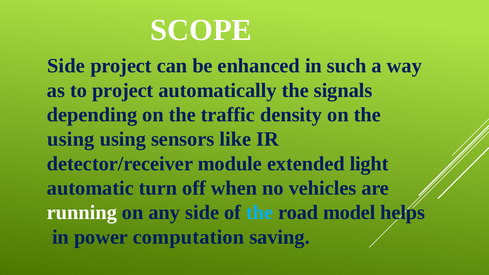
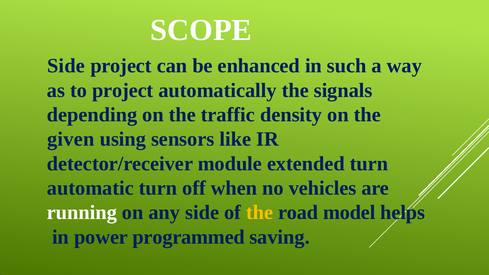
using at (71, 139): using -> given
extended light: light -> turn
the at (260, 213) colour: light blue -> yellow
computation: computation -> programmed
